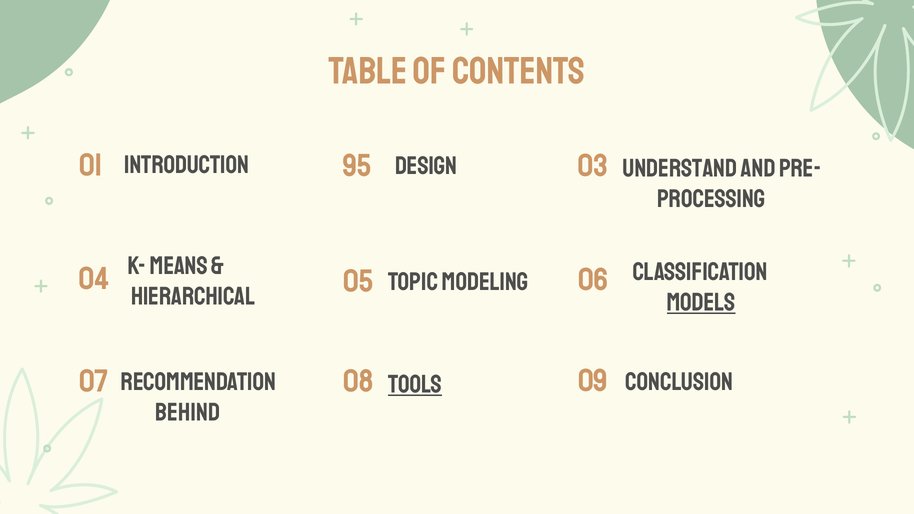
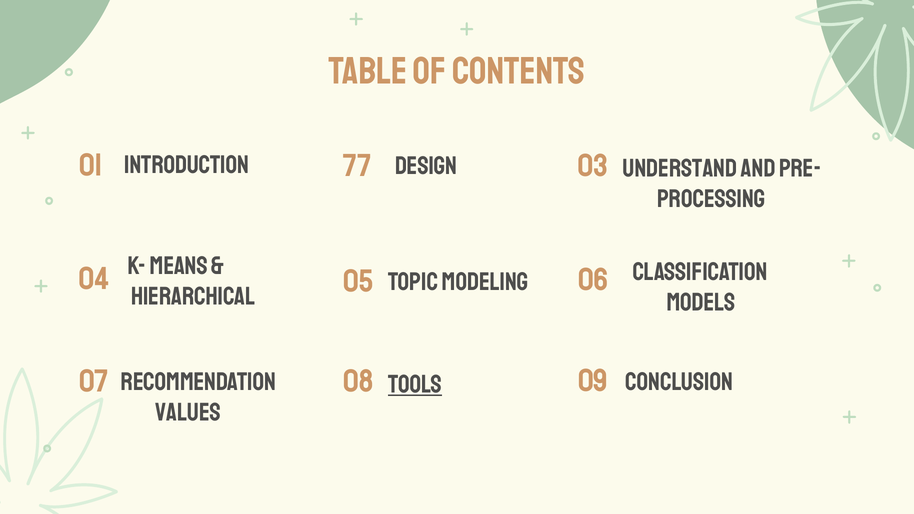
95: 95 -> 77
models underline: present -> none
behind: behind -> values
